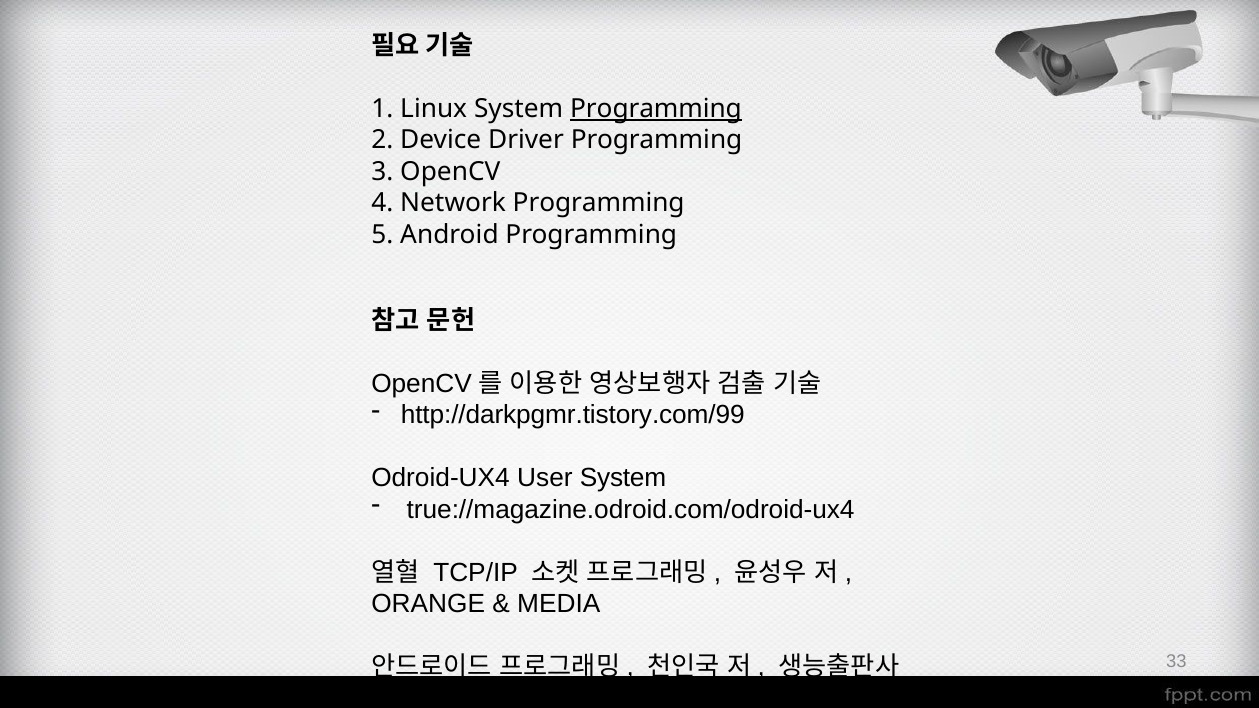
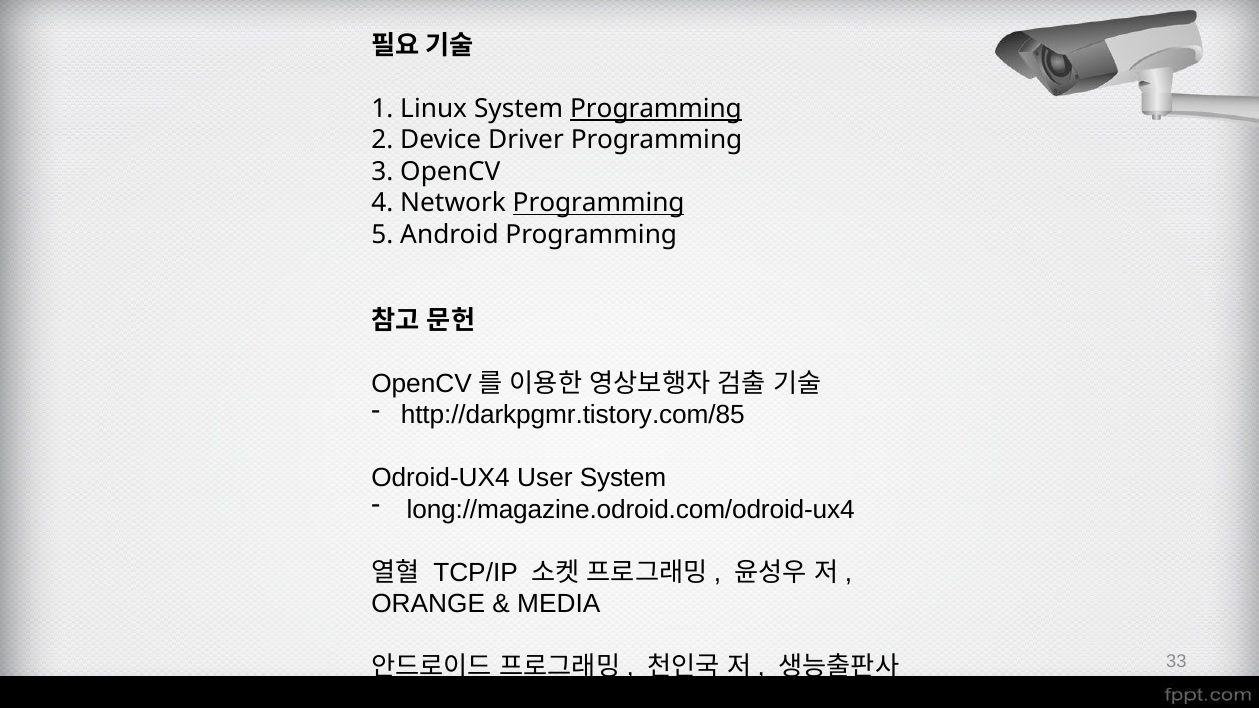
Programming at (599, 203) underline: none -> present
http://darkpgmr.tistory.com/99: http://darkpgmr.tistory.com/99 -> http://darkpgmr.tistory.com/85
true://magazine.odroid.com/odroid-ux4: true://magazine.odroid.com/odroid-ux4 -> long://magazine.odroid.com/odroid-ux4
